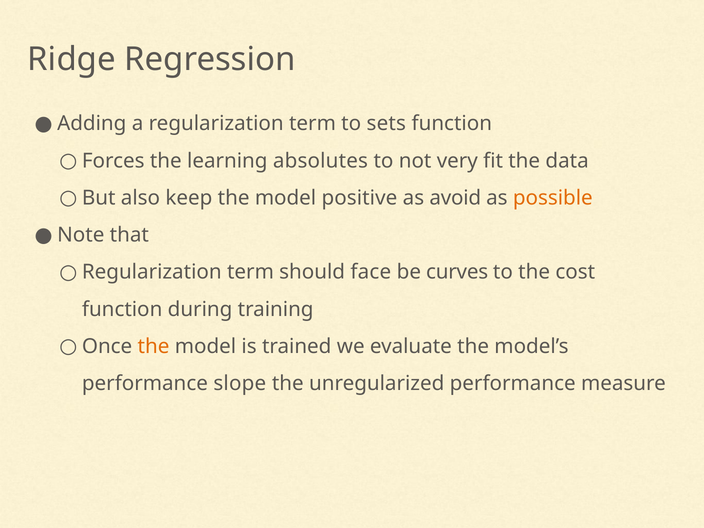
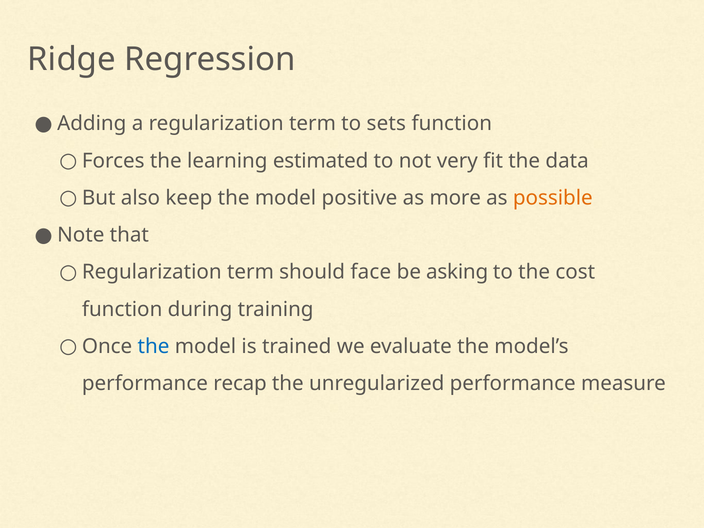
absolutes: absolutes -> estimated
avoid: avoid -> more
curves: curves -> asking
the at (154, 346) colour: orange -> blue
slope: slope -> recap
